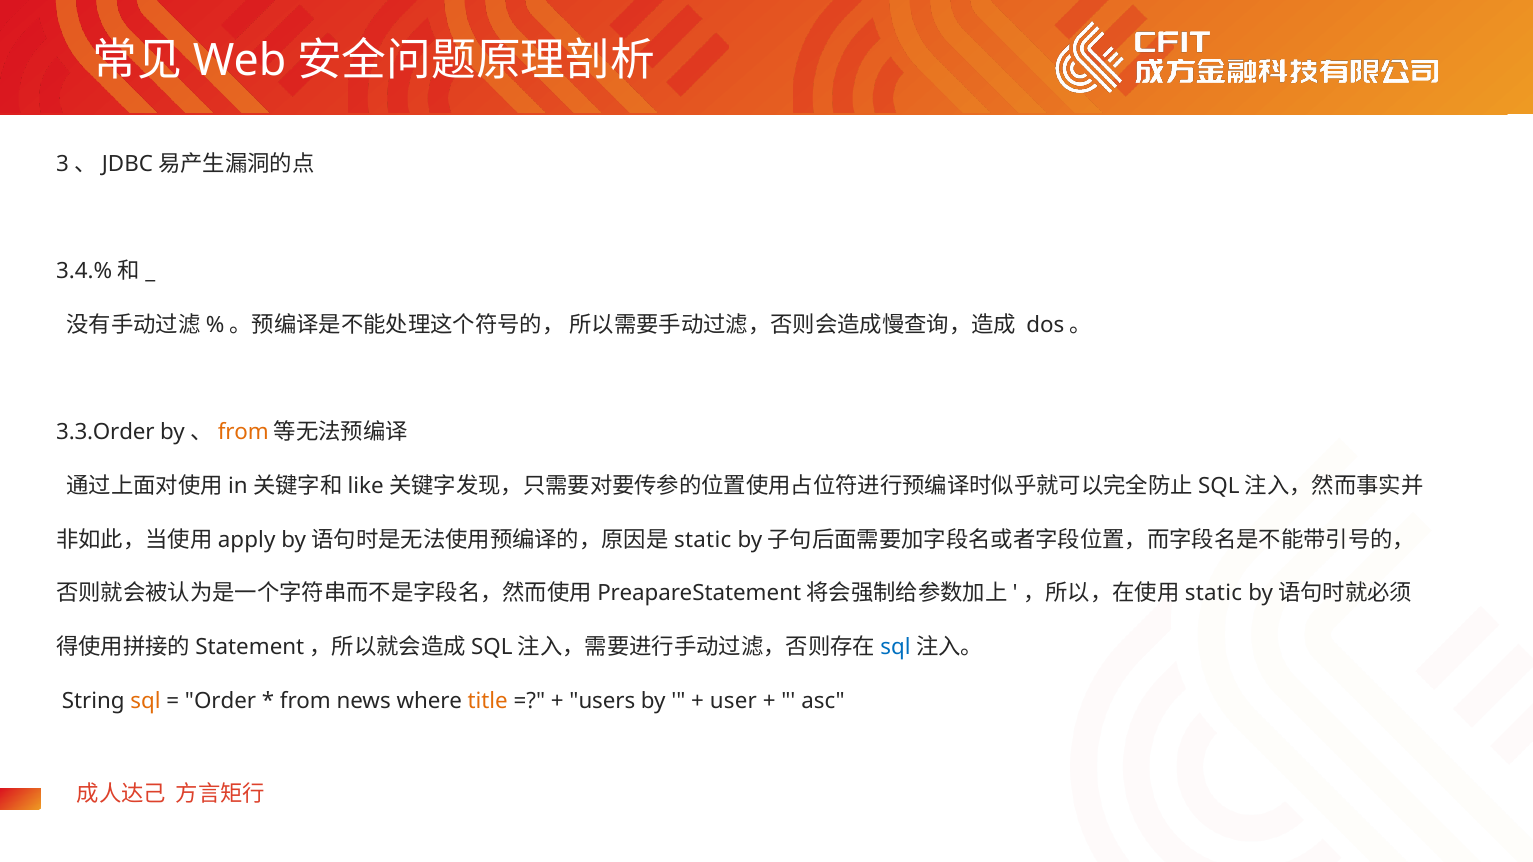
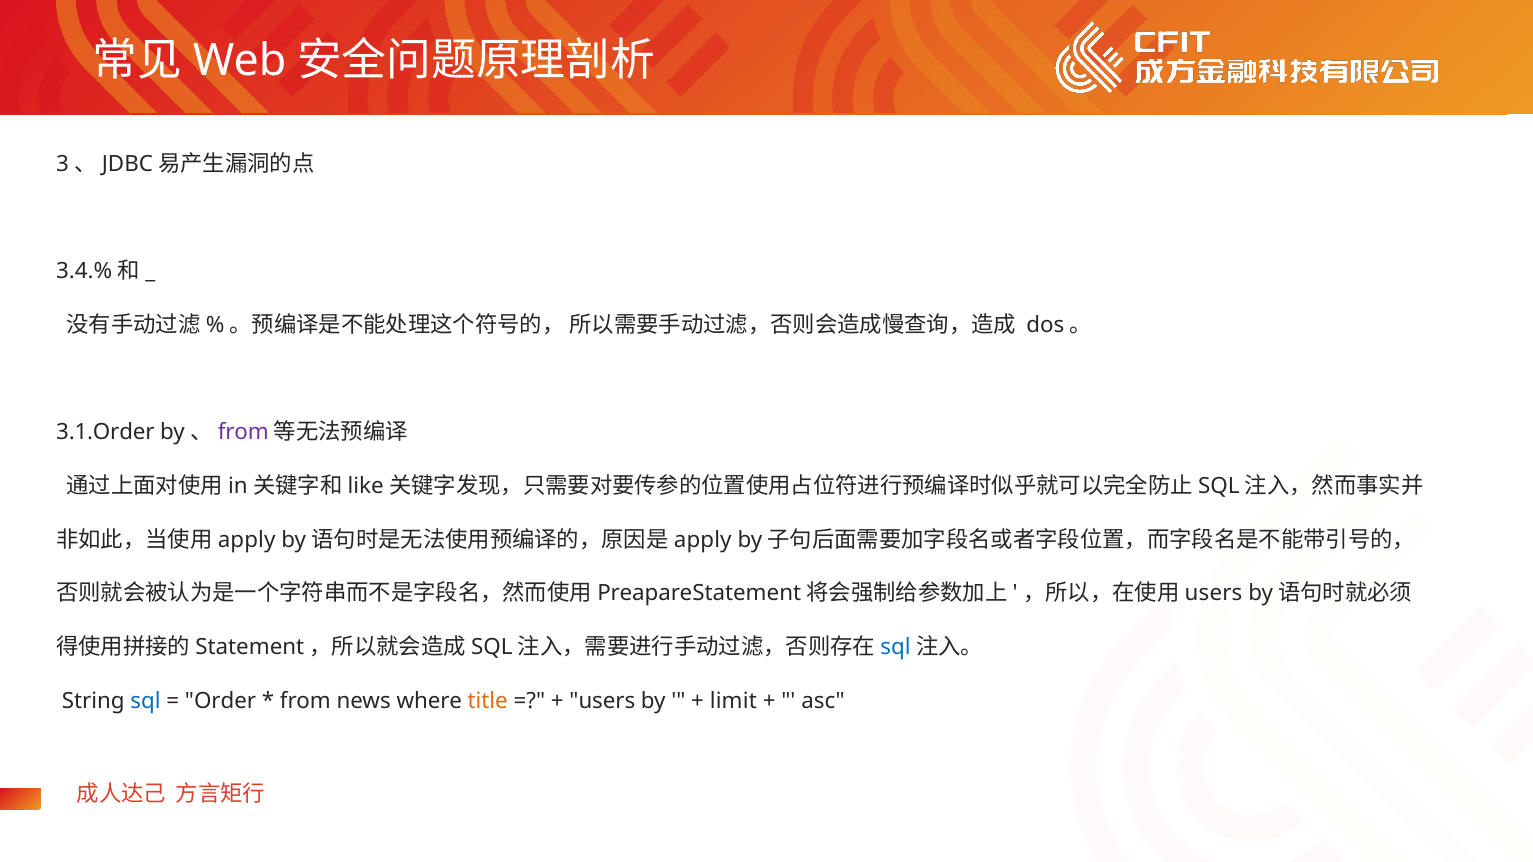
3.3.Order: 3.3.Order -> 3.1.Order
from at (243, 433) colour: orange -> purple
static at (703, 540): static -> apply
static at (1214, 594): static -> users
sql at (146, 701) colour: orange -> blue
user: user -> limit
